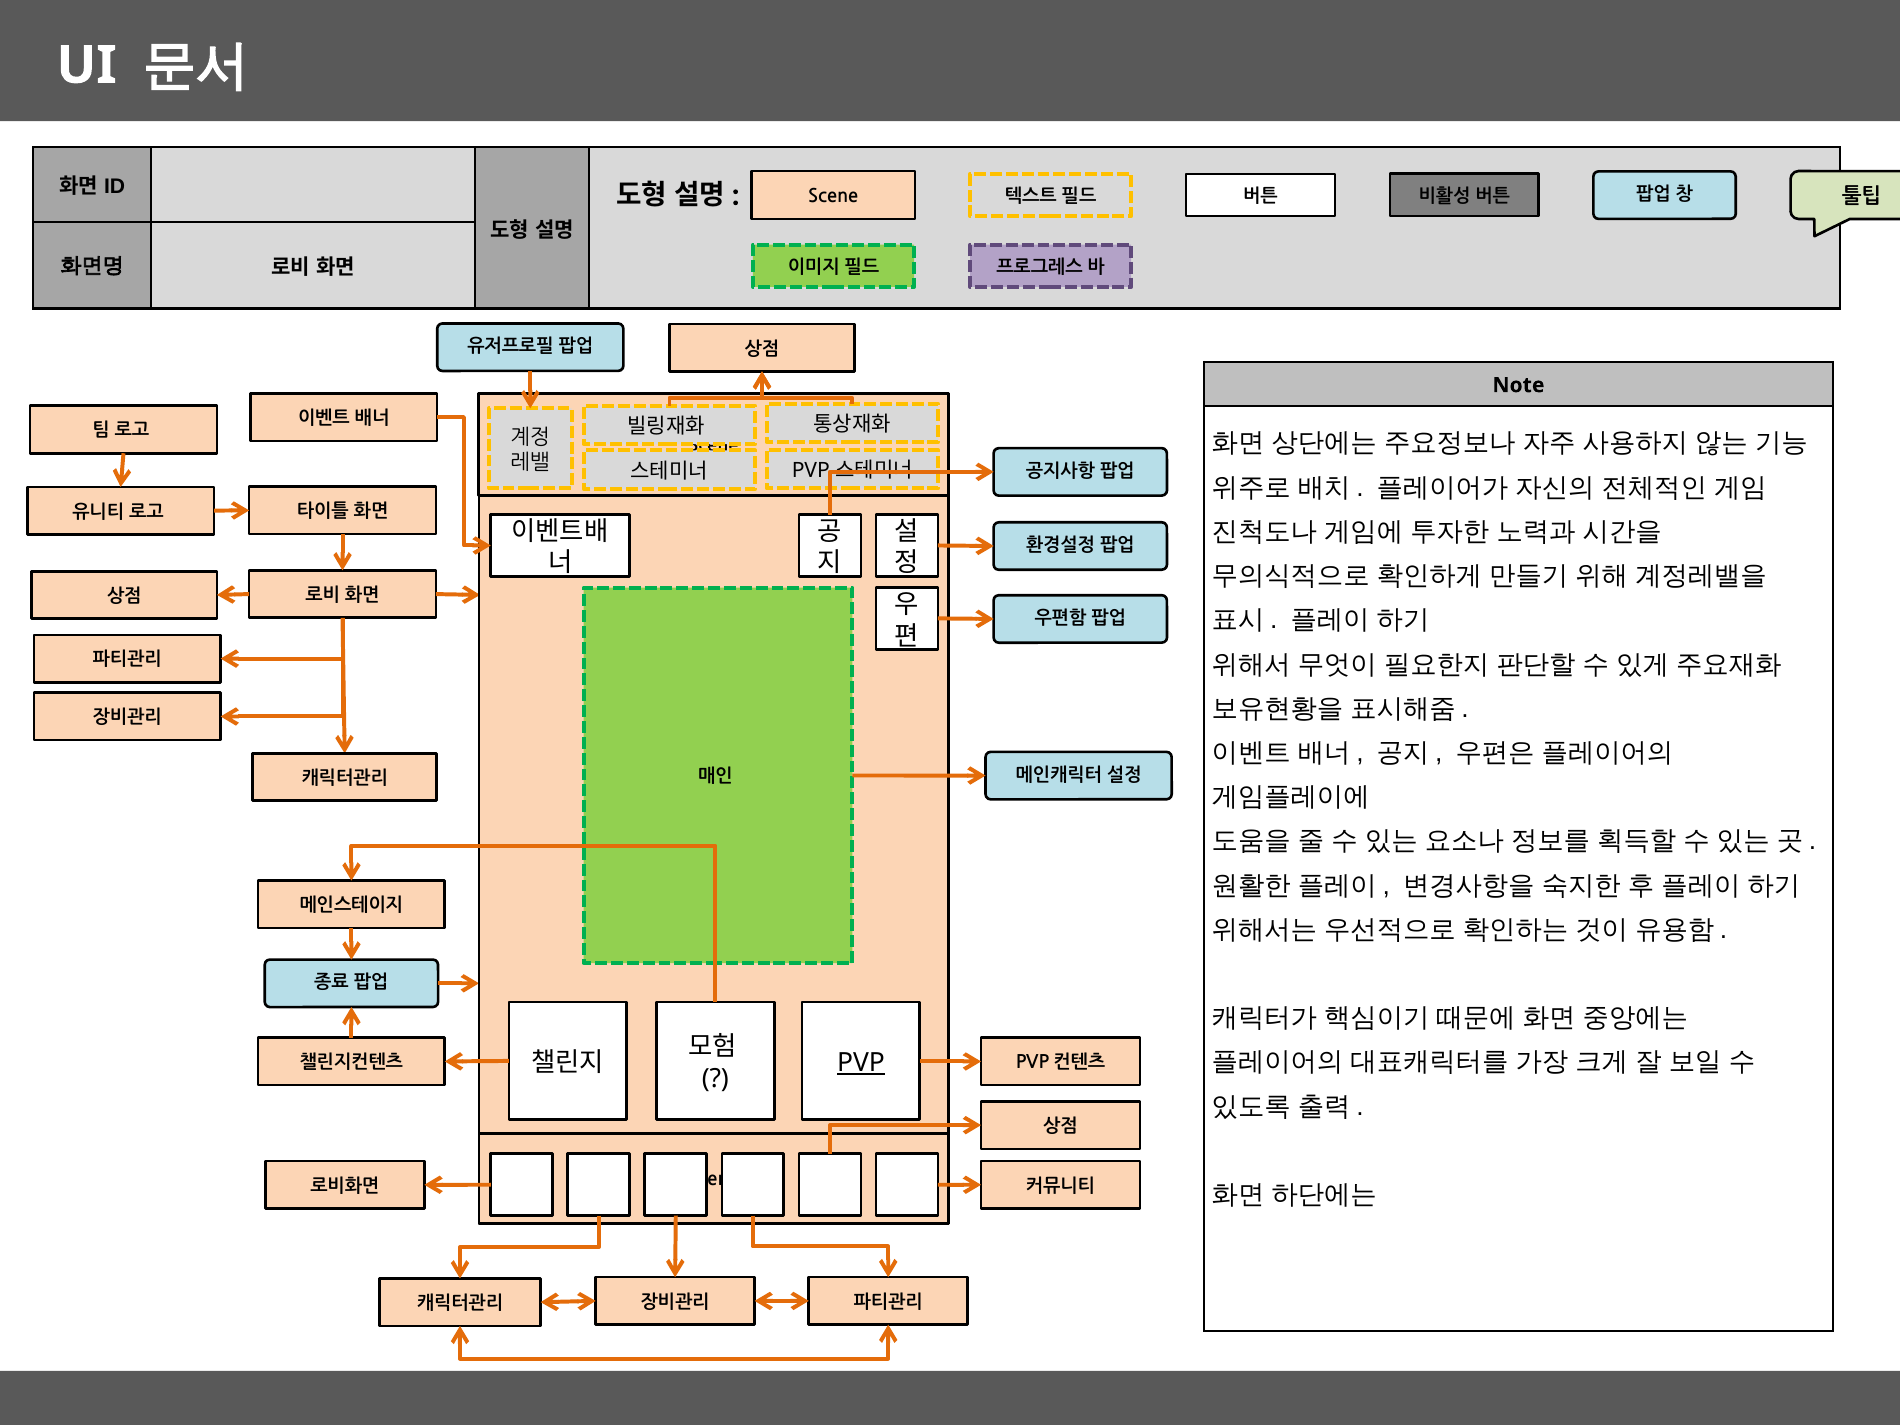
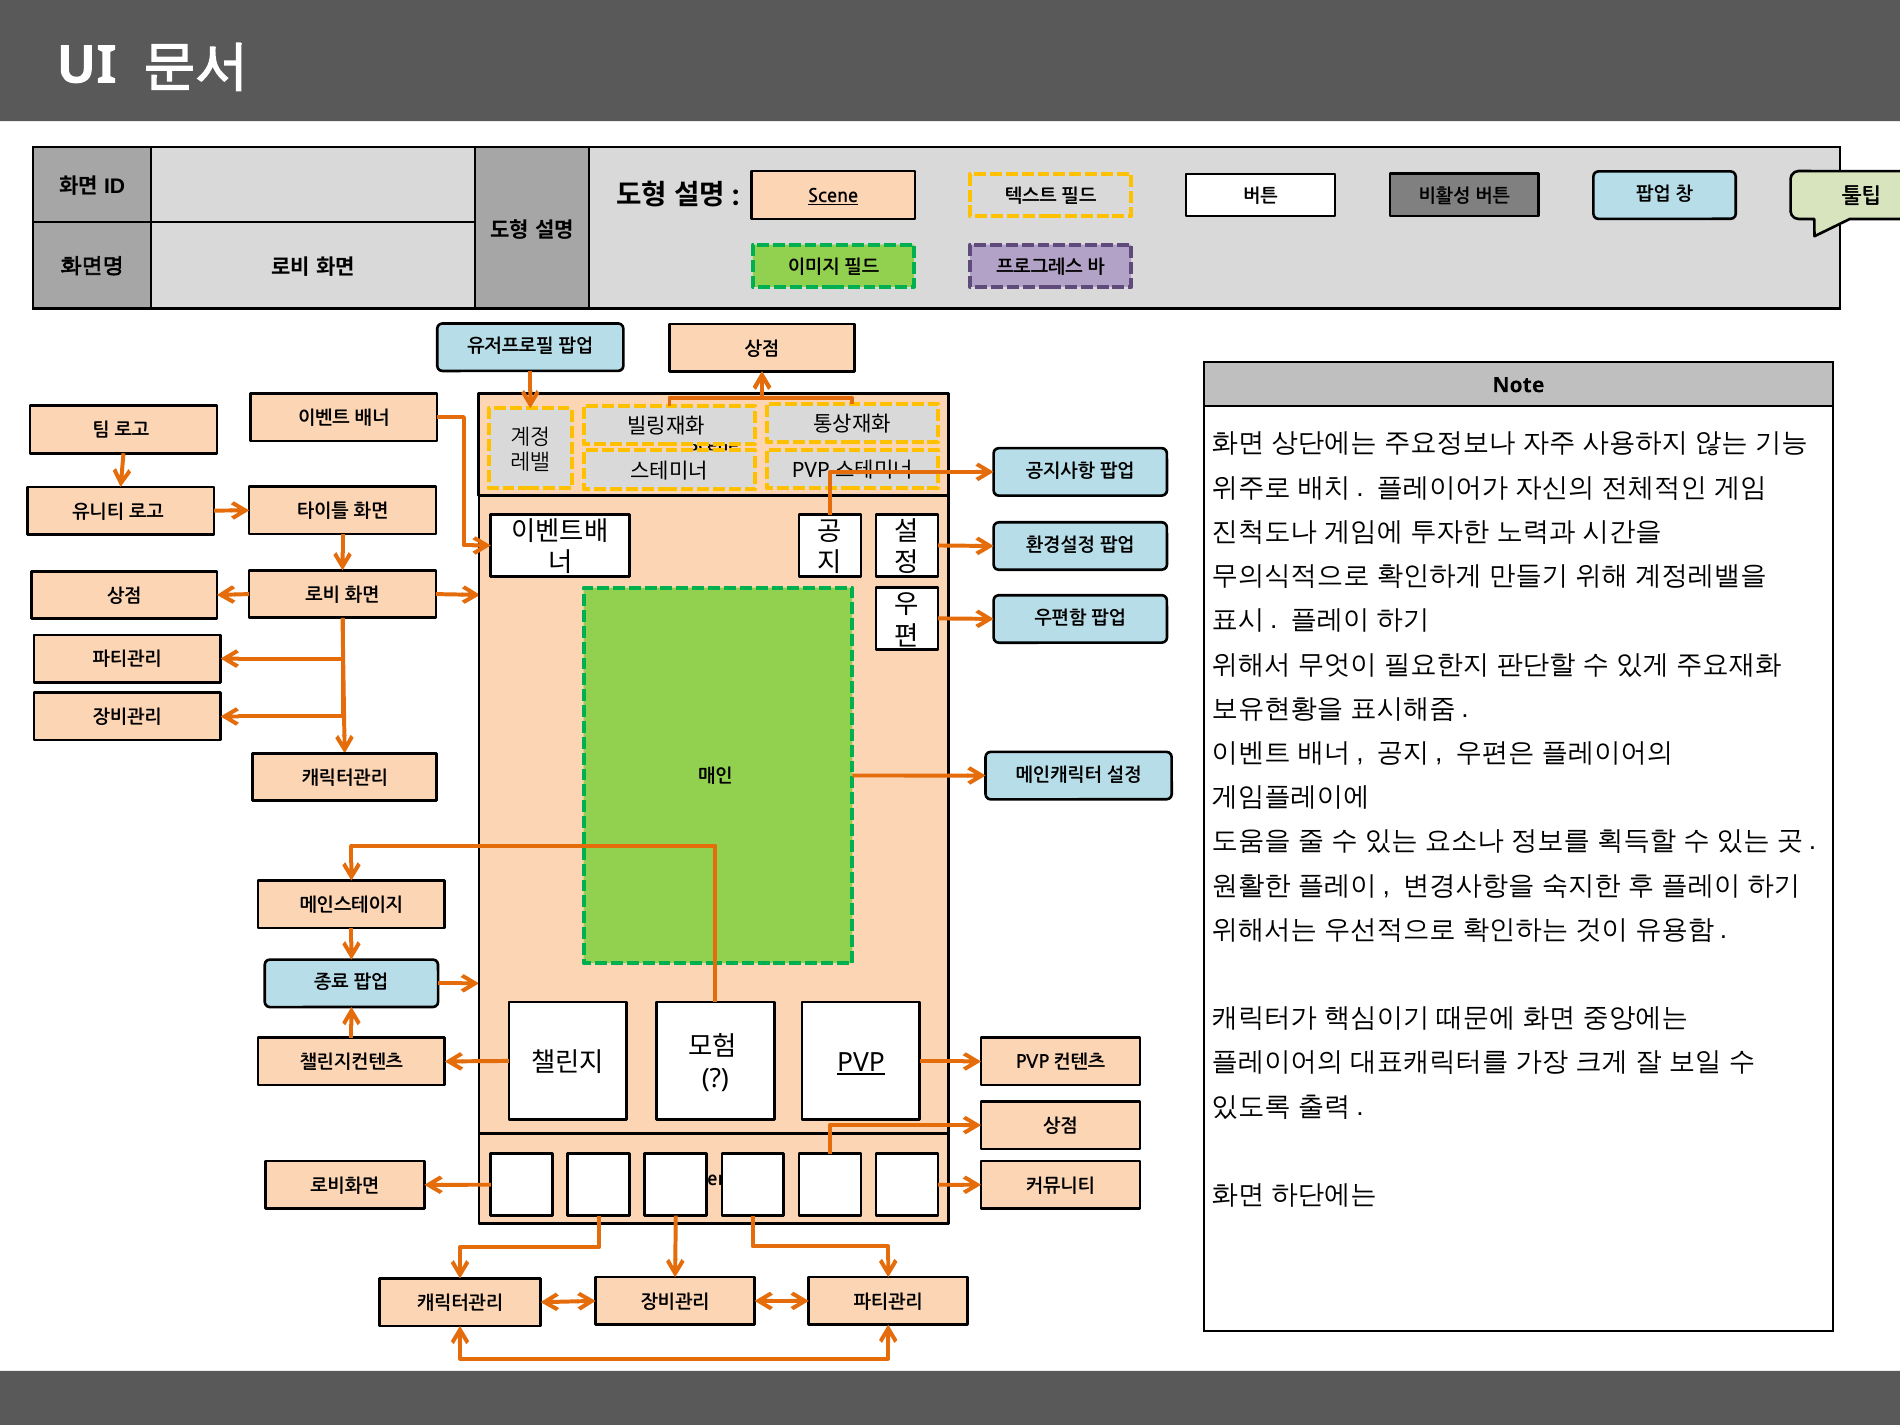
Scene at (833, 196) underline: none -> present
